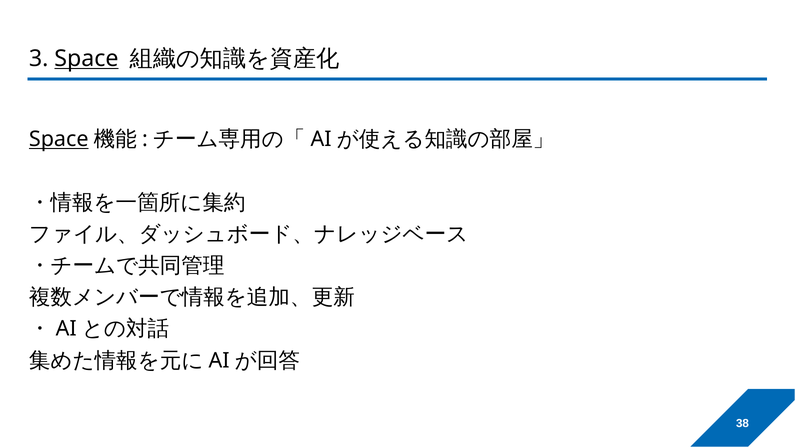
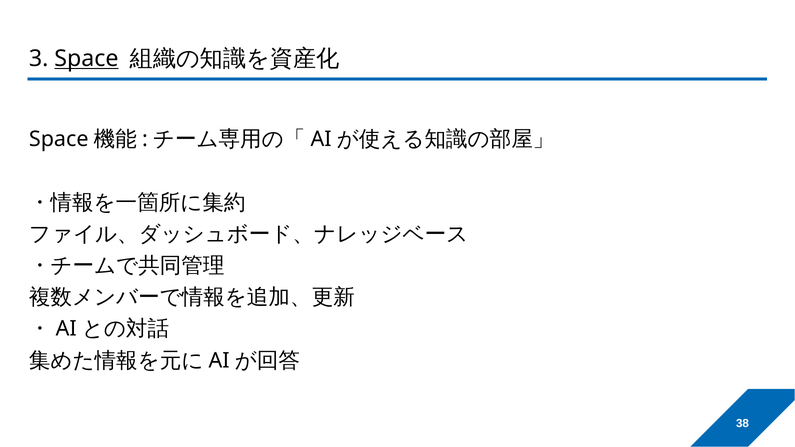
Space at (59, 139) underline: present -> none
